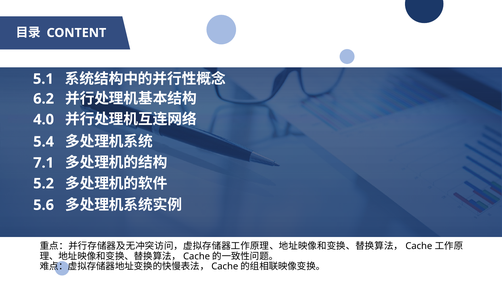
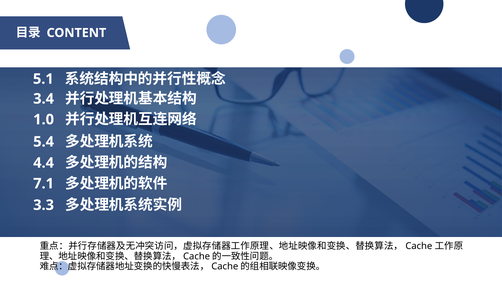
6.2: 6.2 -> 3.4
4.0: 4.0 -> 1.0
7.1: 7.1 -> 4.4
5.2: 5.2 -> 7.1
5.6: 5.6 -> 3.3
